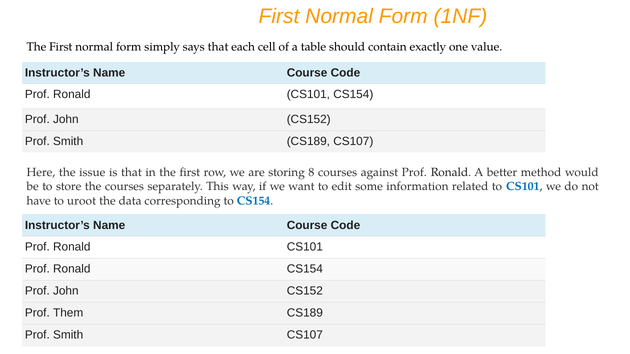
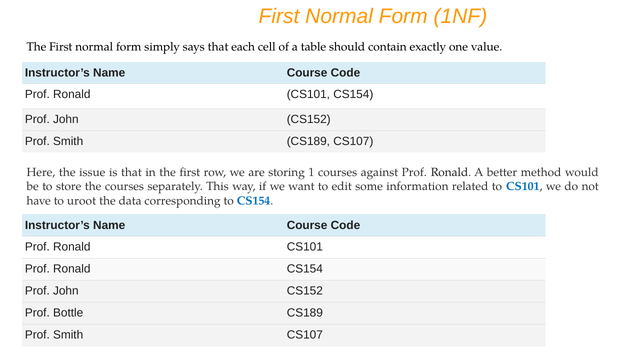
8: 8 -> 1
Them: Them -> Bottle
